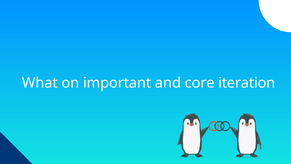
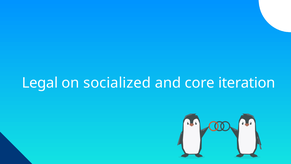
What: What -> Legal
important: important -> socialized
